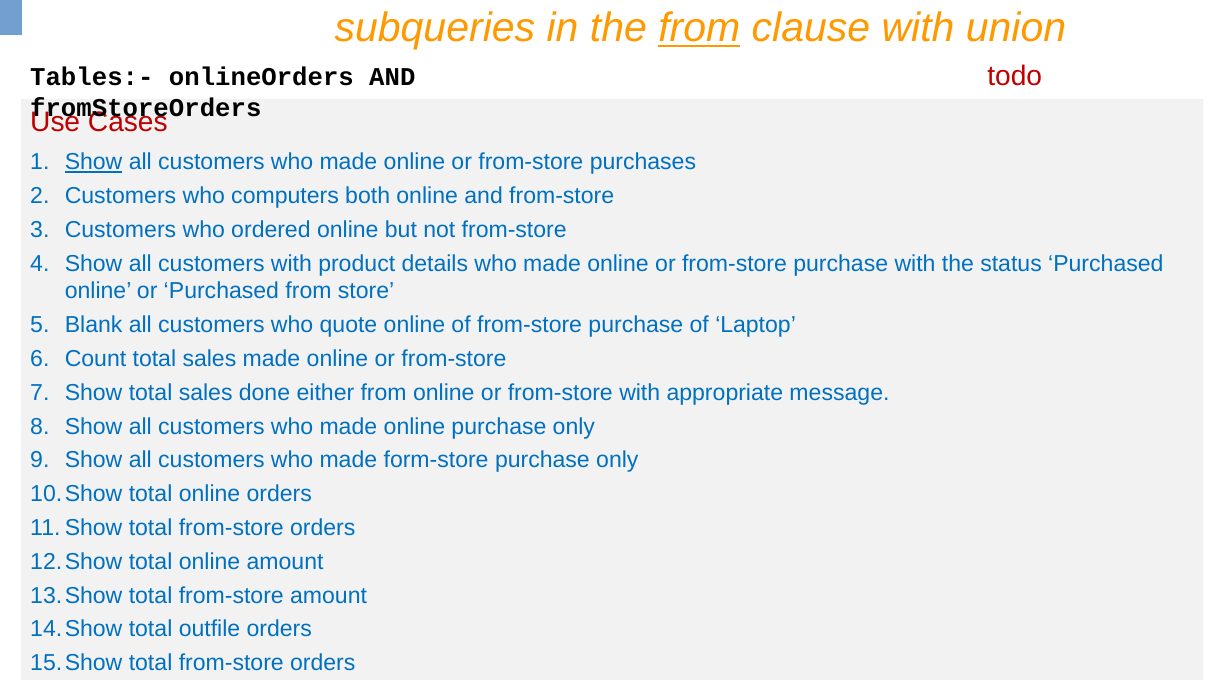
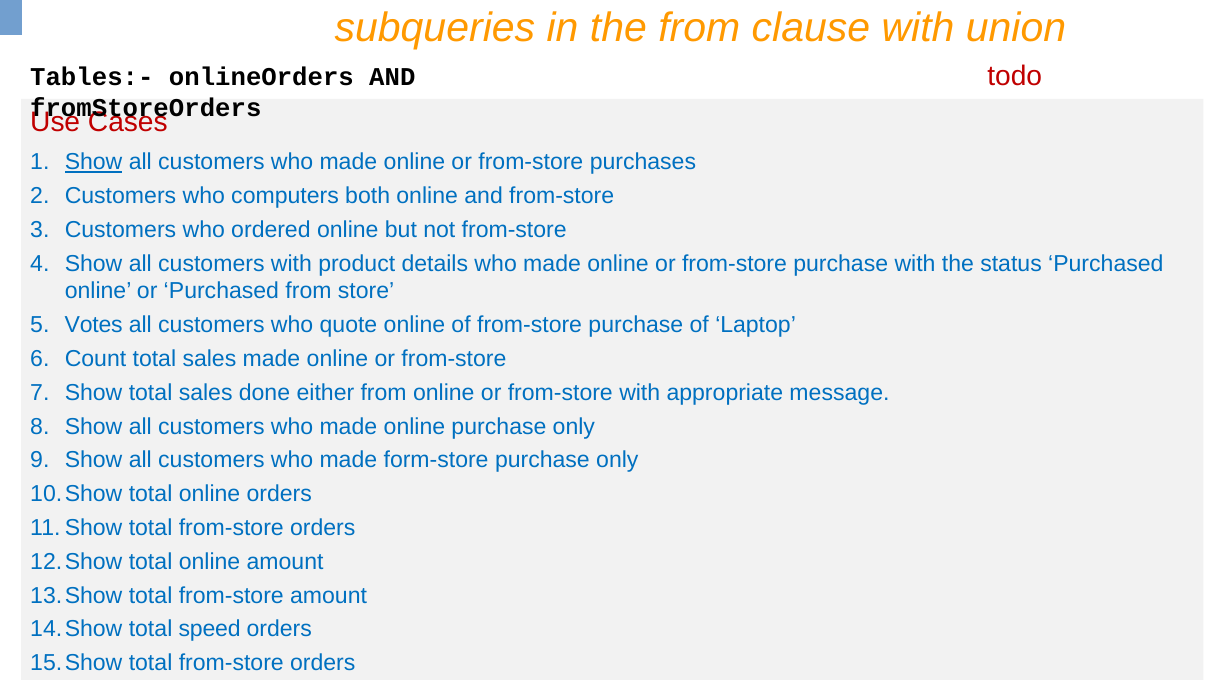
from at (699, 28) underline: present -> none
Blank: Blank -> Votes
outfile: outfile -> speed
